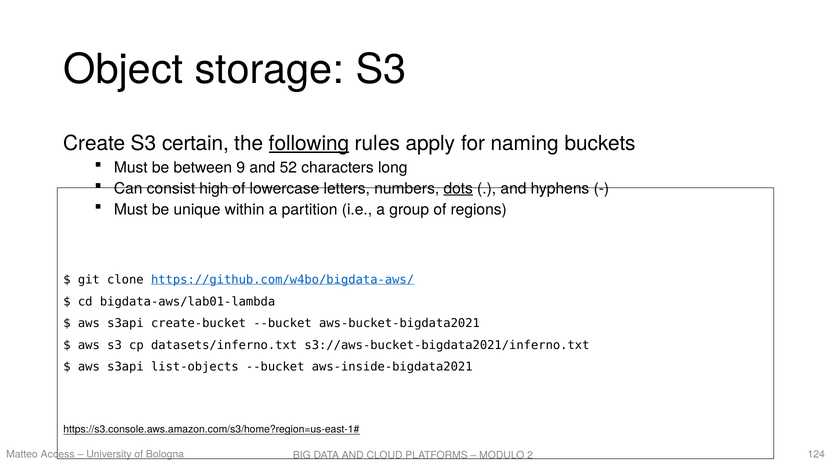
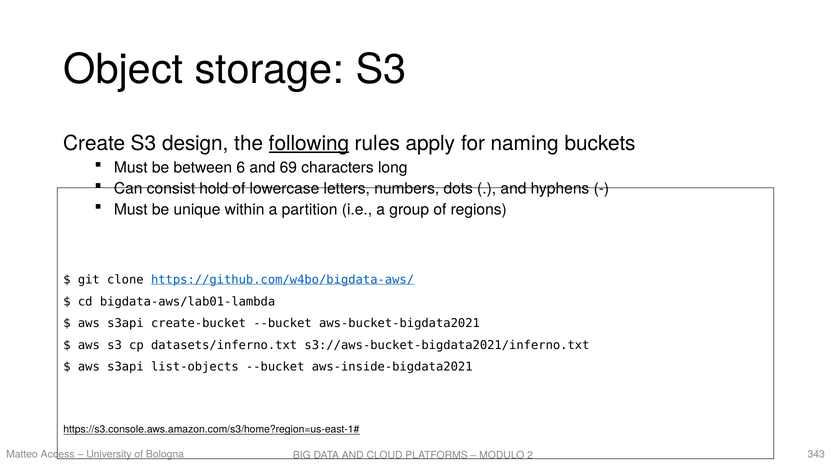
certain: certain -> design
9: 9 -> 6
52: 52 -> 69
high: high -> hold
dots underline: present -> none
124: 124 -> 343
